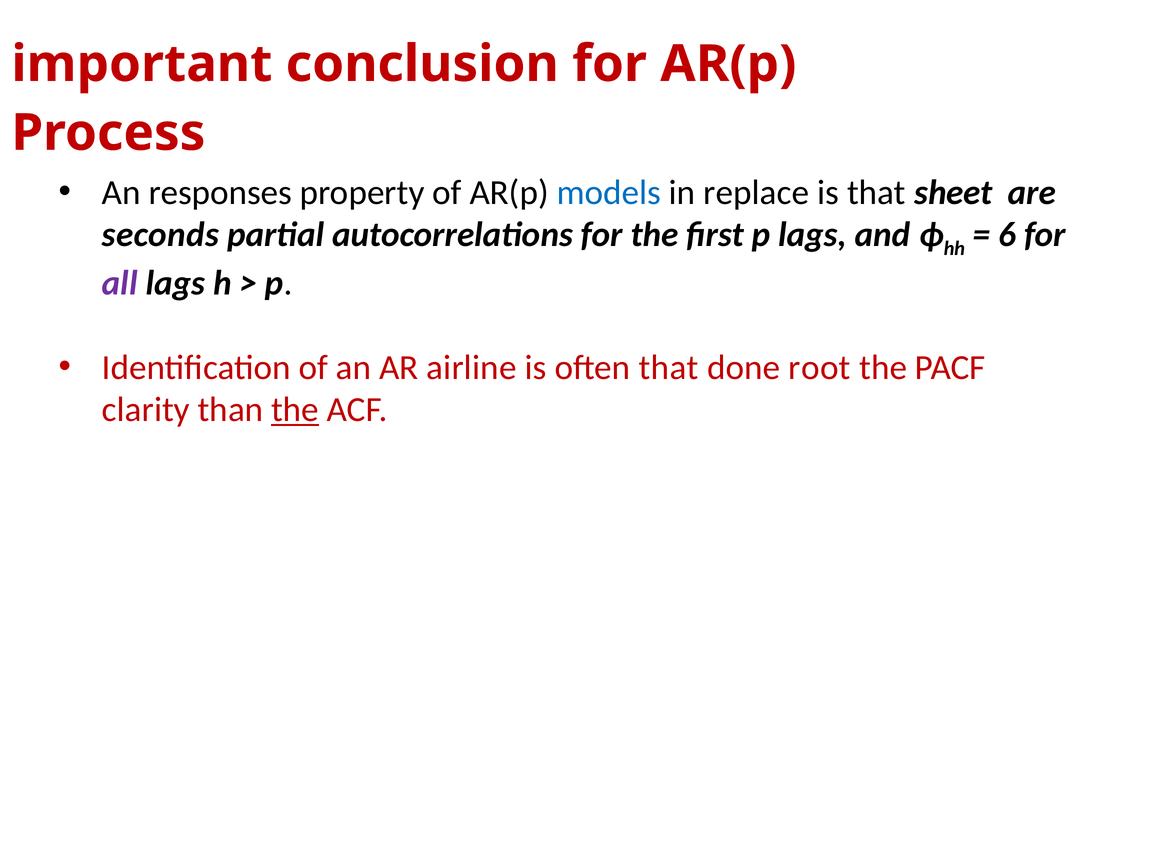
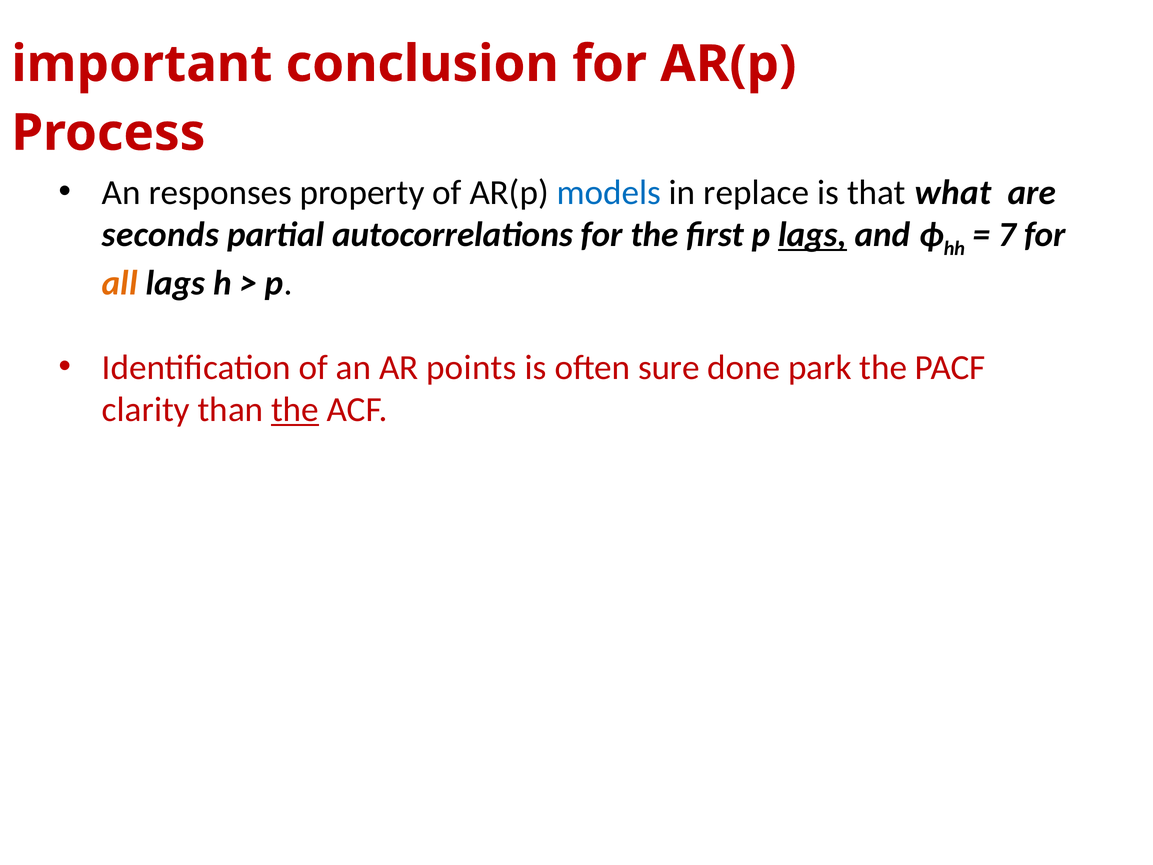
sheet: sheet -> what
lags at (812, 235) underline: none -> present
6: 6 -> 7
all colour: purple -> orange
airline: airline -> points
often that: that -> sure
root: root -> park
